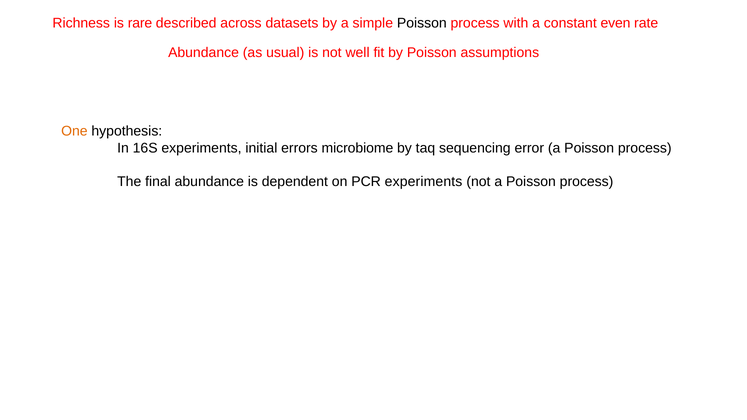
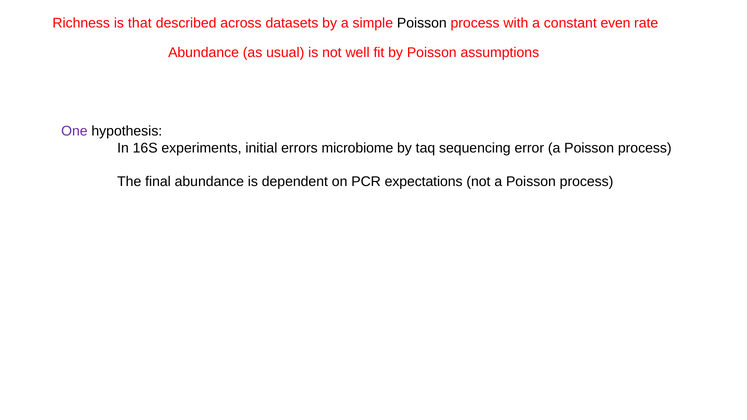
rare: rare -> that
One colour: orange -> purple
PCR experiments: experiments -> expectations
